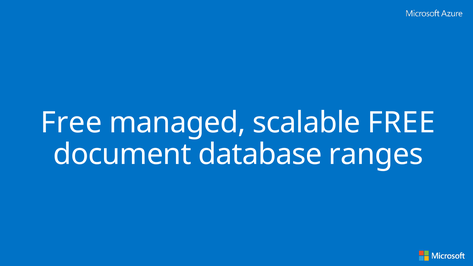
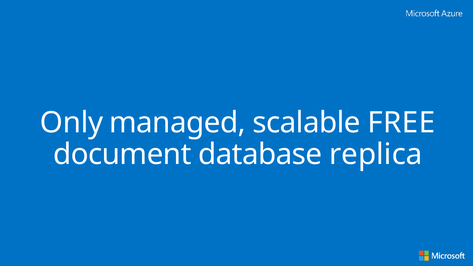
Free at (71, 123): Free -> Only
ranges: ranges -> replica
